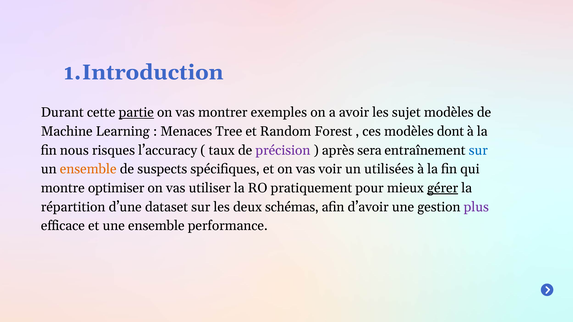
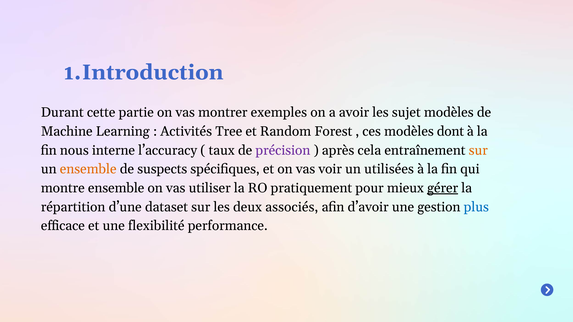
partie underline: present -> none
Menaces: Menaces -> Activités
risques: risques -> interne
sera: sera -> cela
sur at (478, 150) colour: blue -> orange
montre optimiser: optimiser -> ensemble
schémas: schémas -> associés
plus colour: purple -> blue
une ensemble: ensemble -> flexibilité
